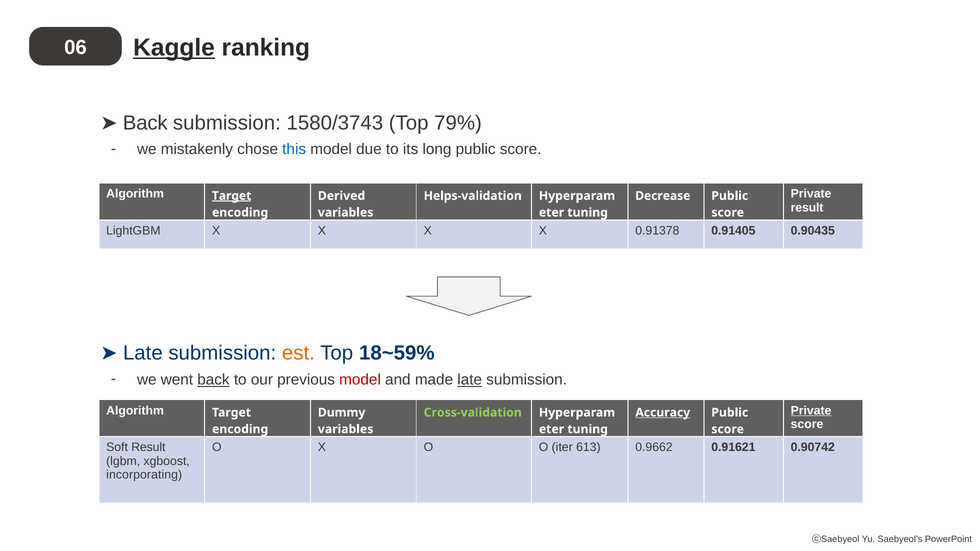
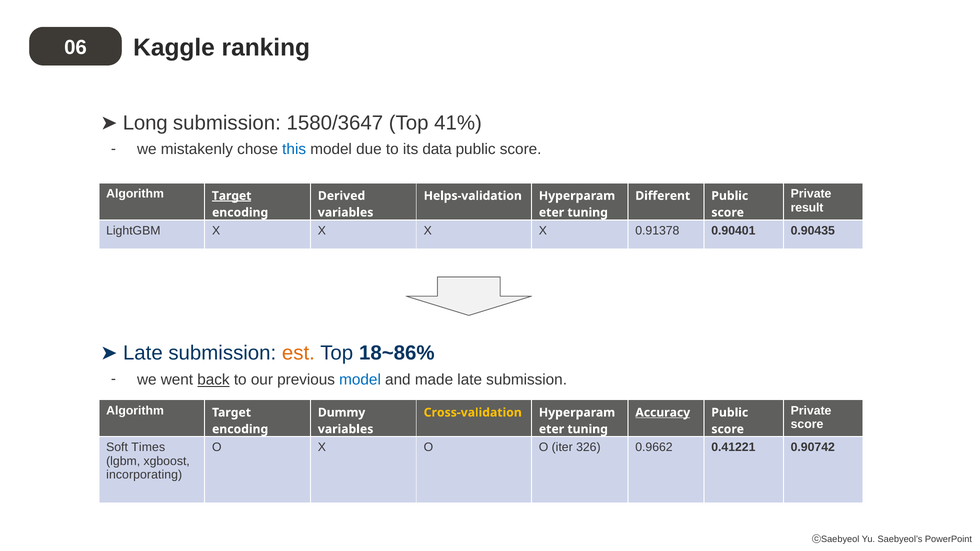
Kaggle underline: present -> none
Back at (145, 123): Back -> Long
1580/3743: 1580/3743 -> 1580/3647
79%: 79% -> 41%
long: long -> data
Decrease: Decrease -> Different
0.91405: 0.91405 -> 0.90401
18~59%: 18~59% -> 18~86%
model at (360, 380) colour: red -> blue
late at (470, 380) underline: present -> none
Private at (811, 411) underline: present -> none
Cross-validation colour: light green -> yellow
Soft Result: Result -> Times
613: 613 -> 326
0.91621: 0.91621 -> 0.41221
